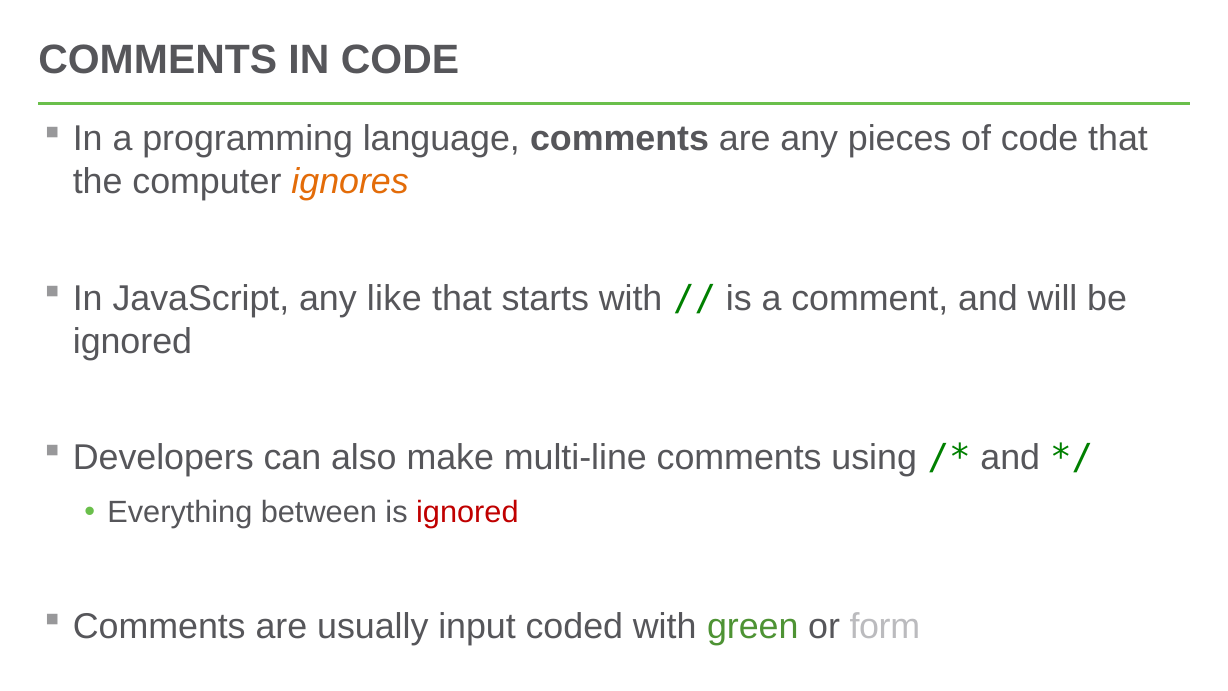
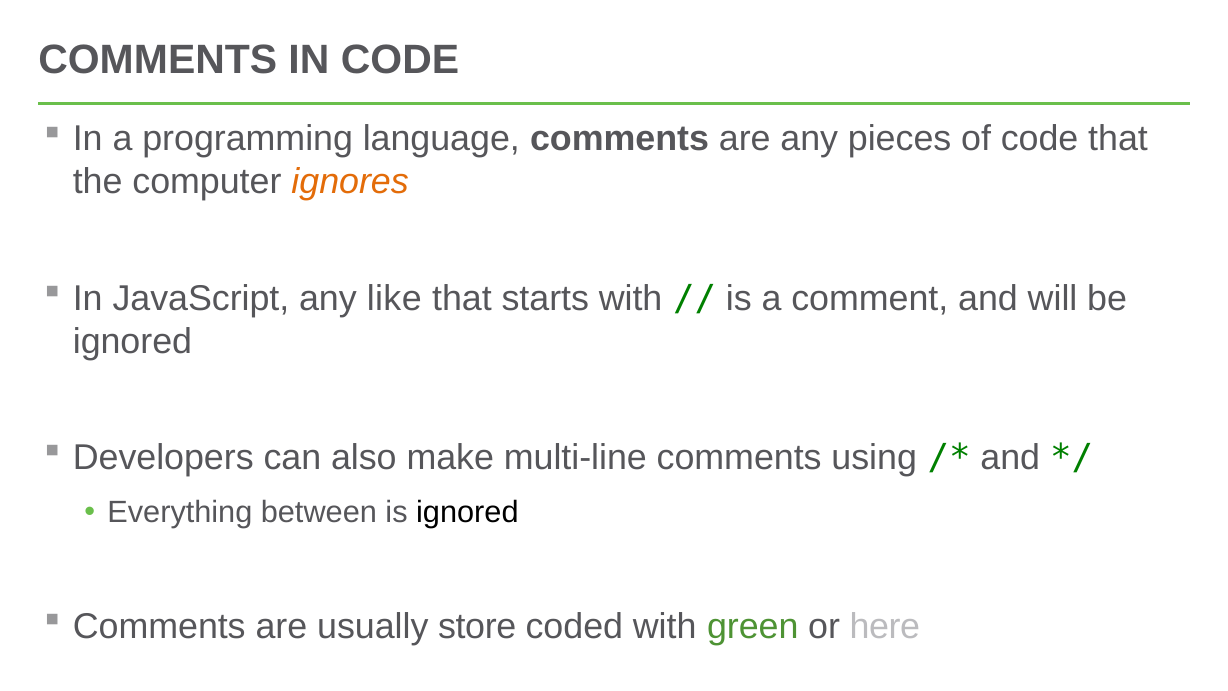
ignored at (467, 513) colour: red -> black
input: input -> store
form: form -> here
